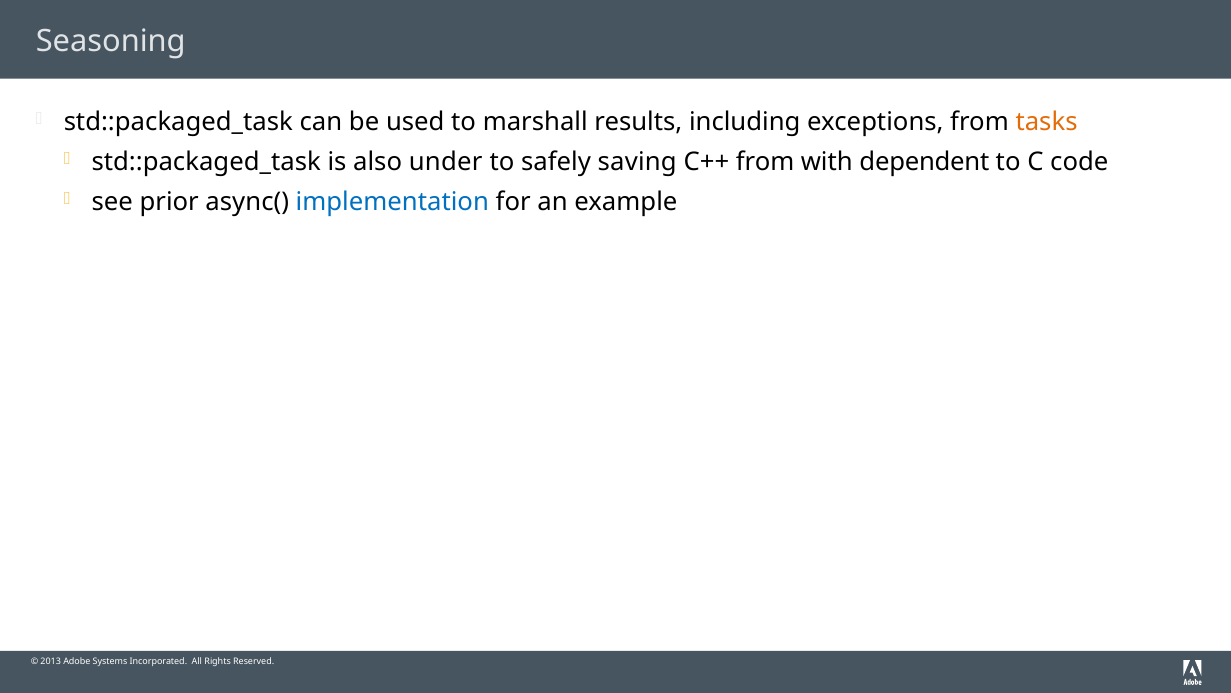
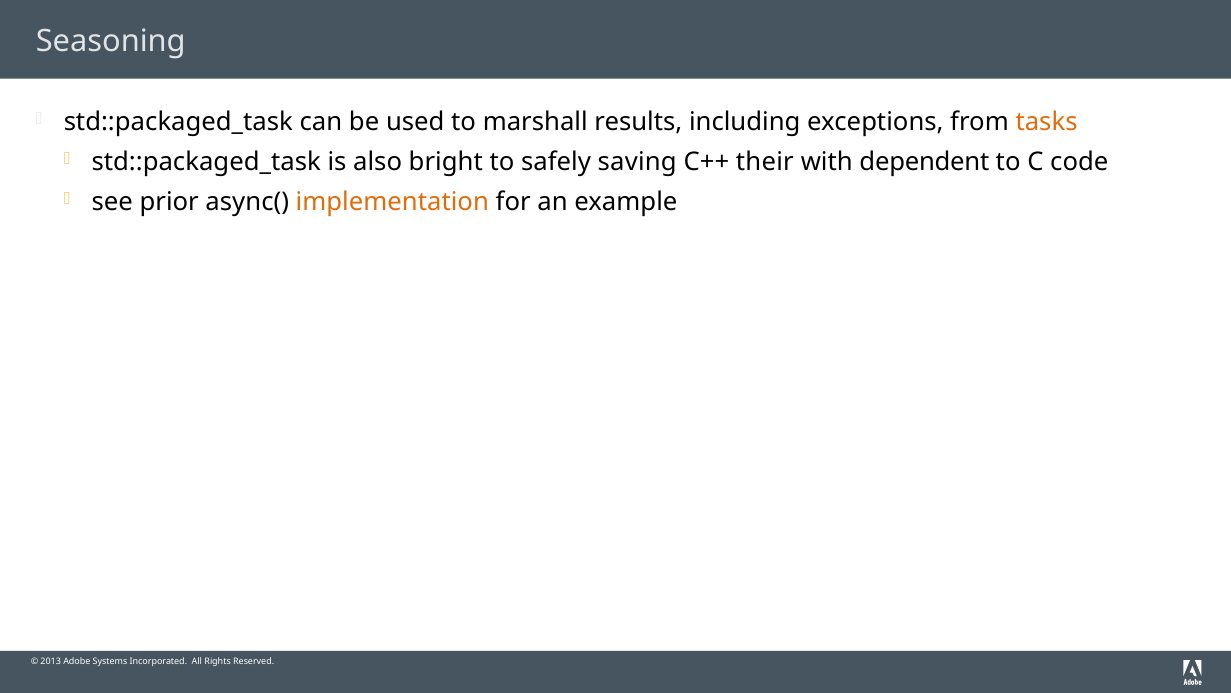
under: under -> bright
C++ from: from -> their
implementation colour: blue -> orange
